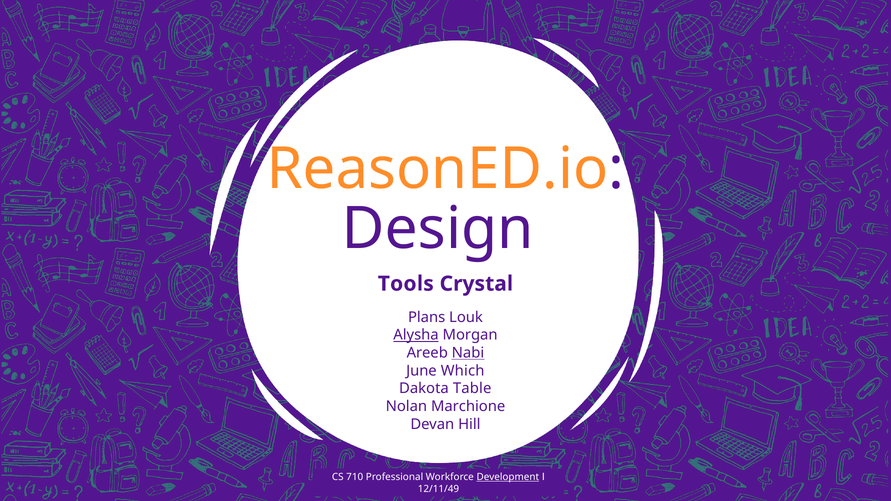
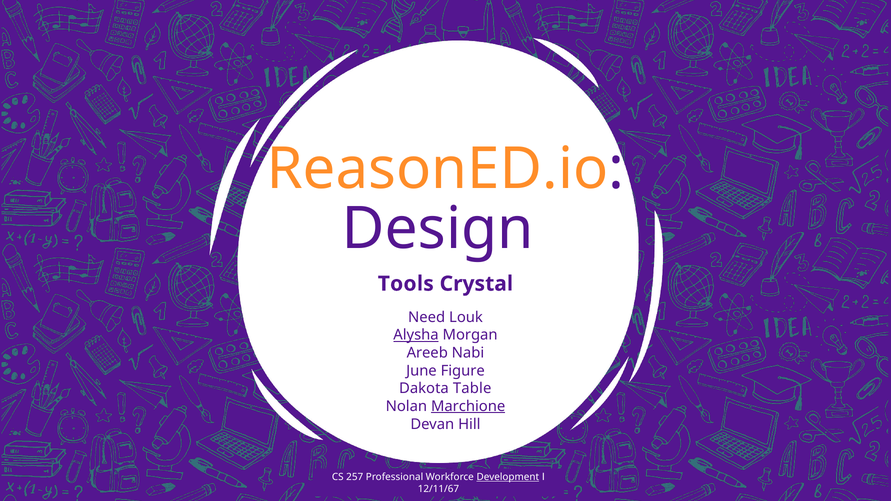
Plans: Plans -> Need
Nabi underline: present -> none
Which: Which -> Figure
Marchione underline: none -> present
710: 710 -> 257
12/11/49: 12/11/49 -> 12/11/67
